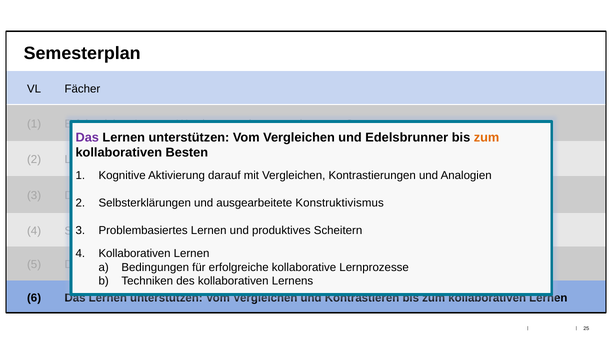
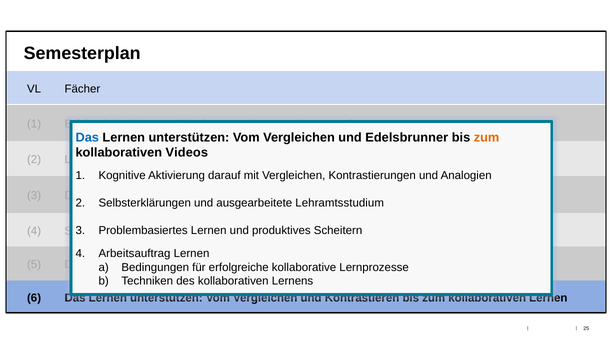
Das at (87, 138) colour: purple -> blue
Besten: Besten -> Videos
Konstruktivismus: Konstruktivismus -> Lehramtsstudium
4 Kollaborativen: Kollaborativen -> Arbeitsauftrag
